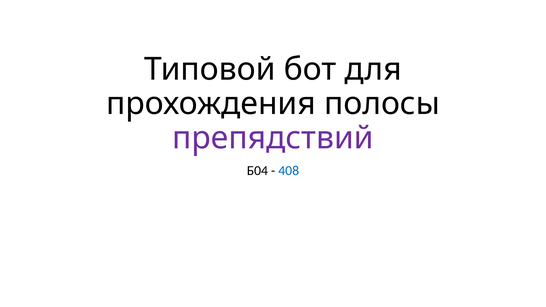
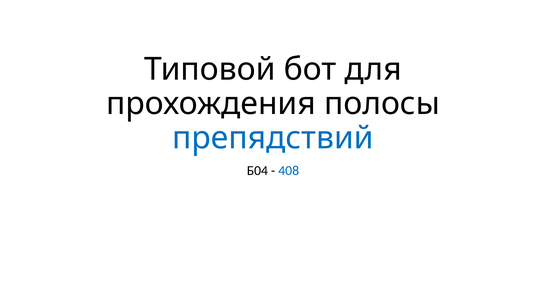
препядствий colour: purple -> blue
